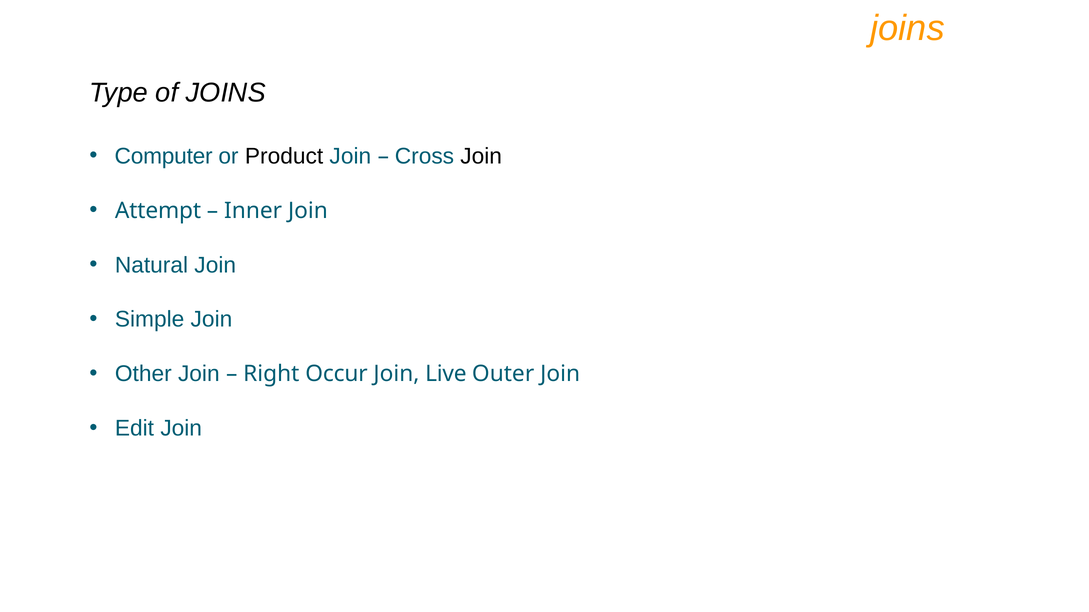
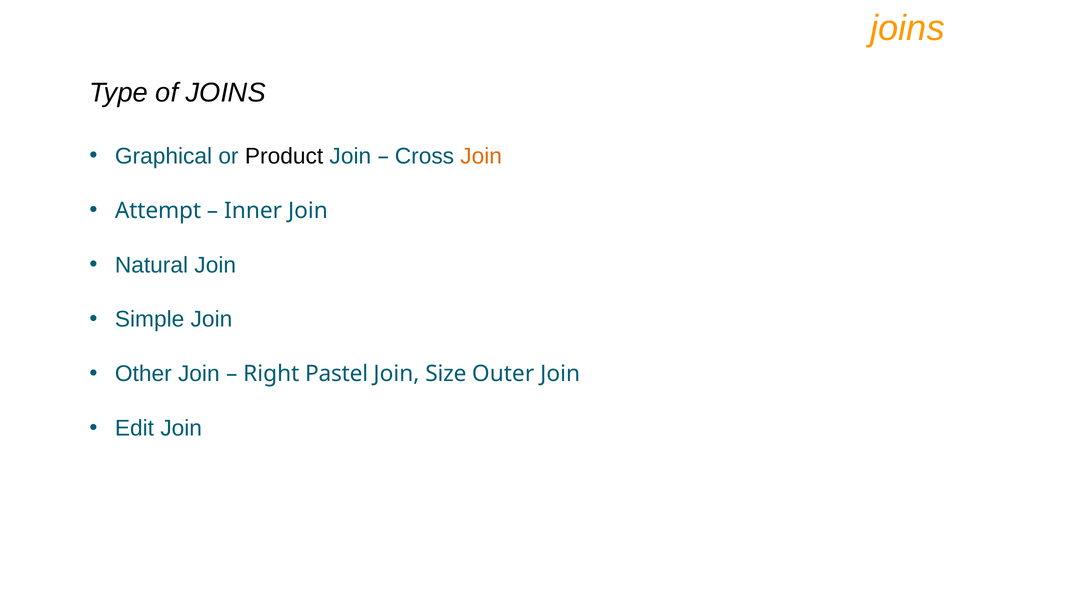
Computer: Computer -> Graphical
Join at (481, 156) colour: black -> orange
Occur: Occur -> Pastel
Live: Live -> Size
